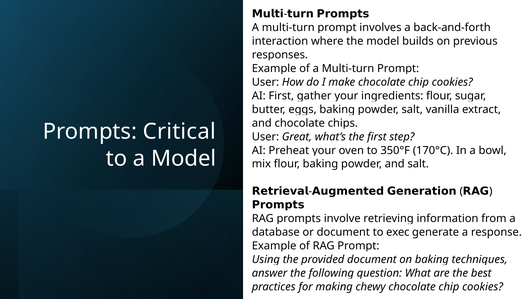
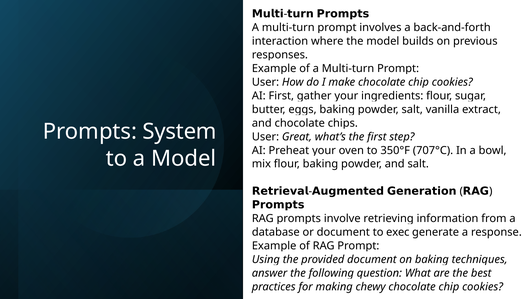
Critical: Critical -> System
170°C: 170°C -> 707°C
